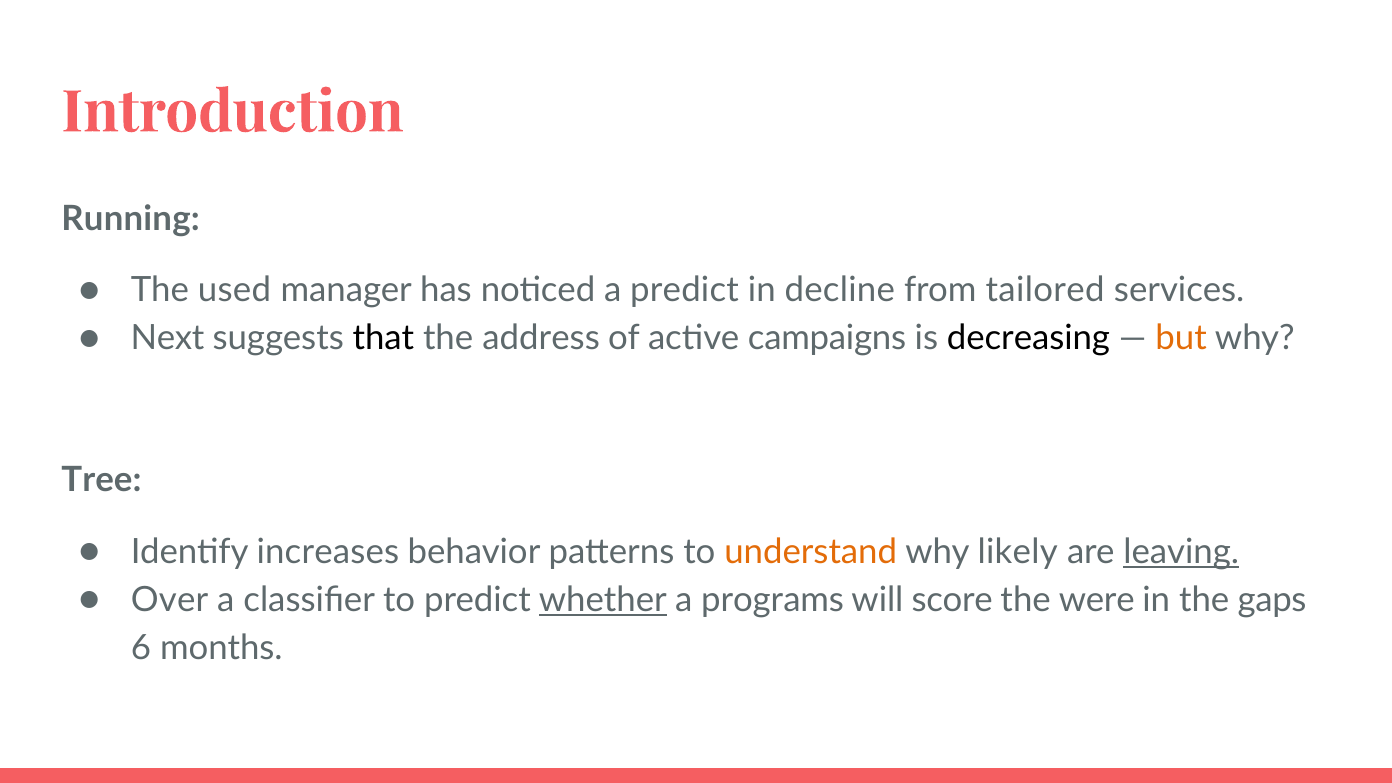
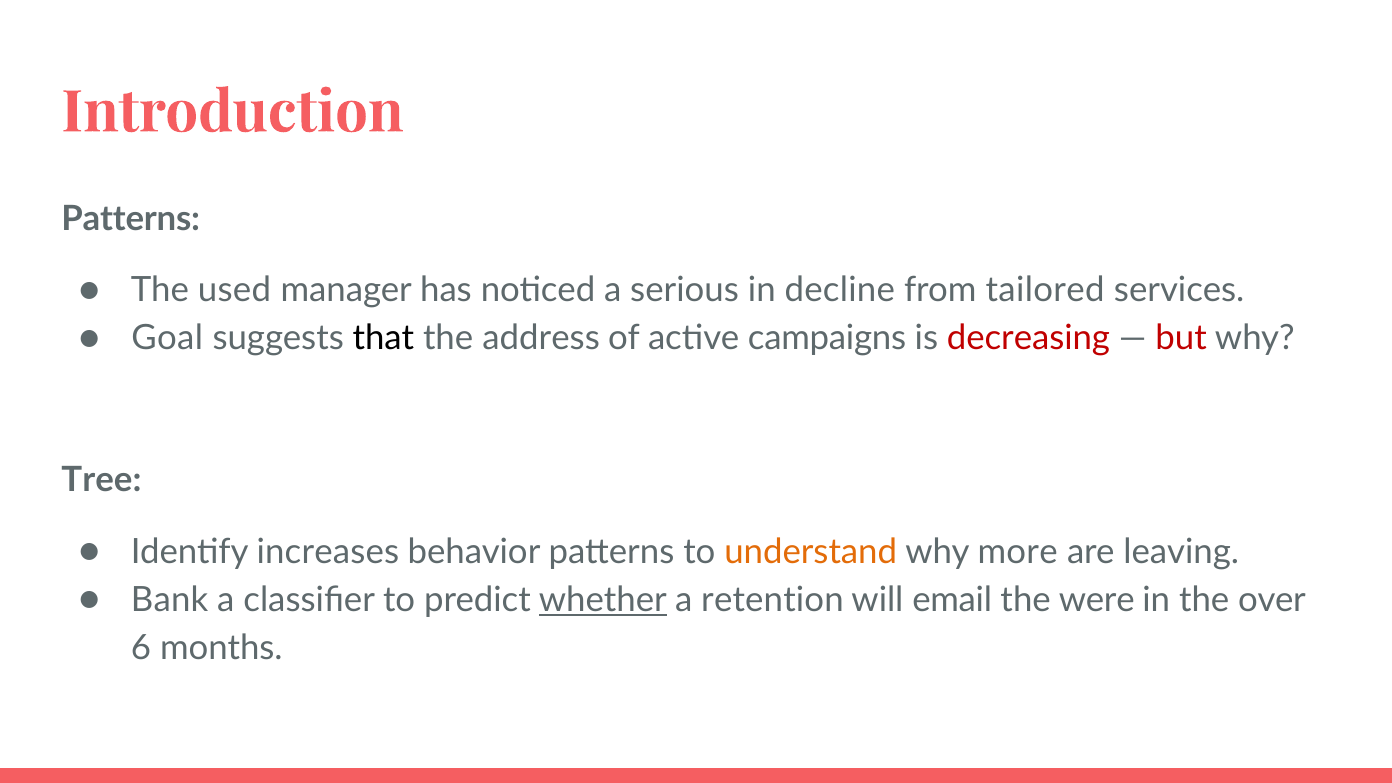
Running at (131, 219): Running -> Patterns
a predict: predict -> serious
Next: Next -> Goal
decreasing colour: black -> red
but colour: orange -> red
likely: likely -> more
leaving underline: present -> none
Over: Over -> Bank
programs: programs -> retention
score: score -> email
gaps: gaps -> over
